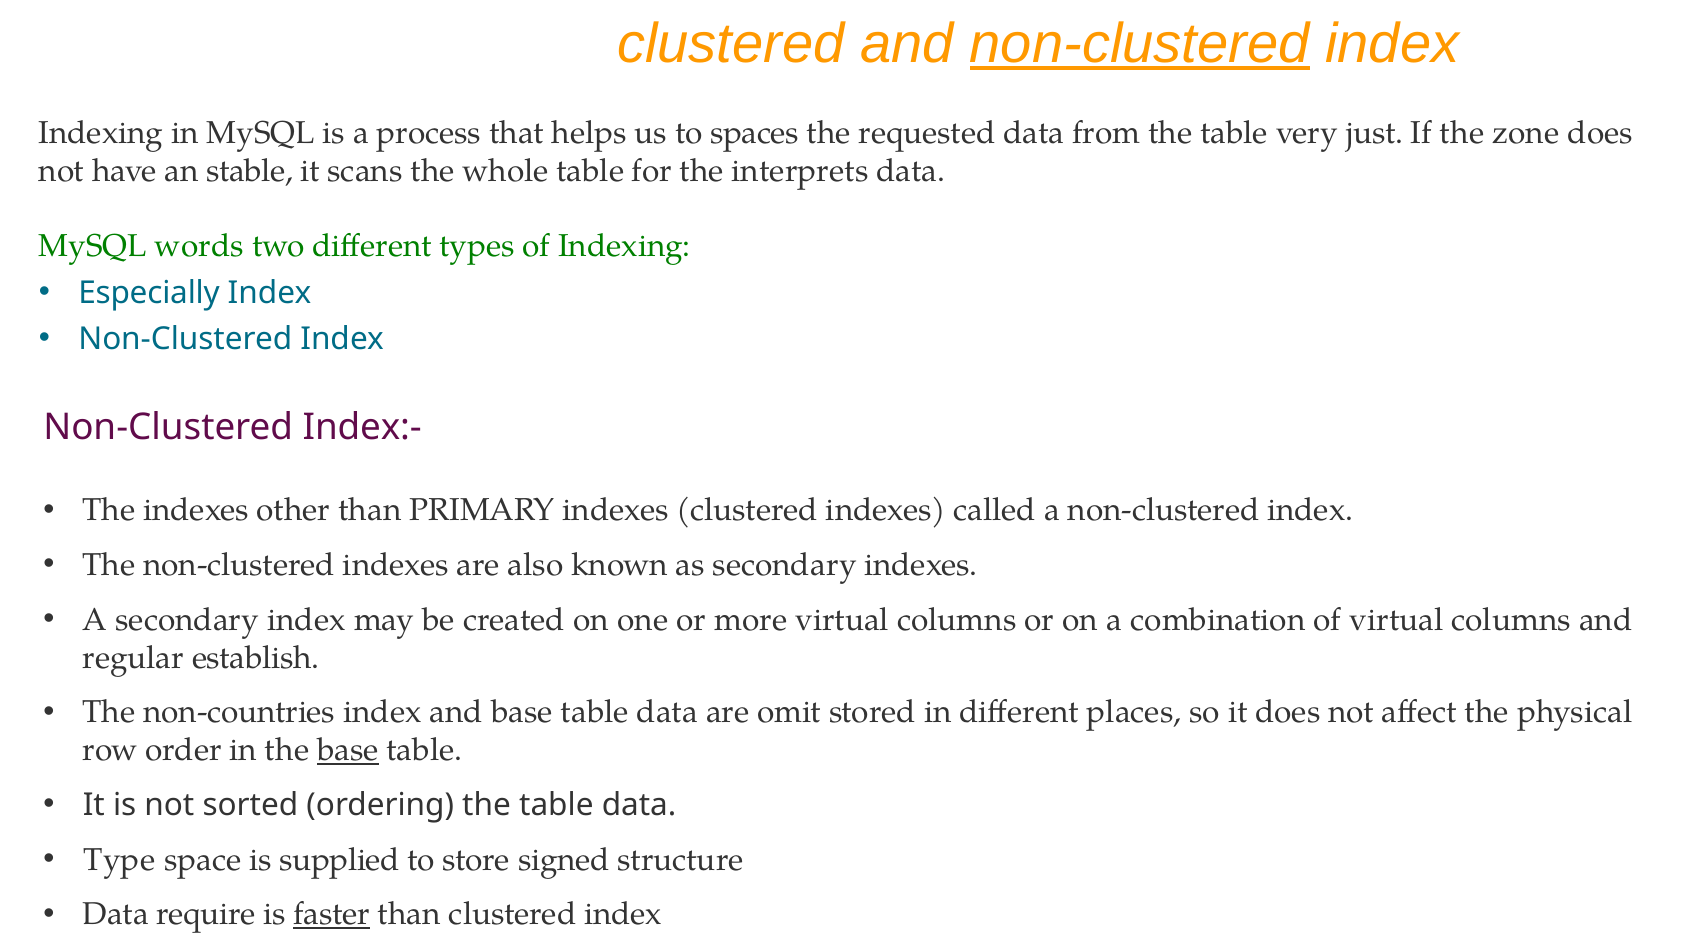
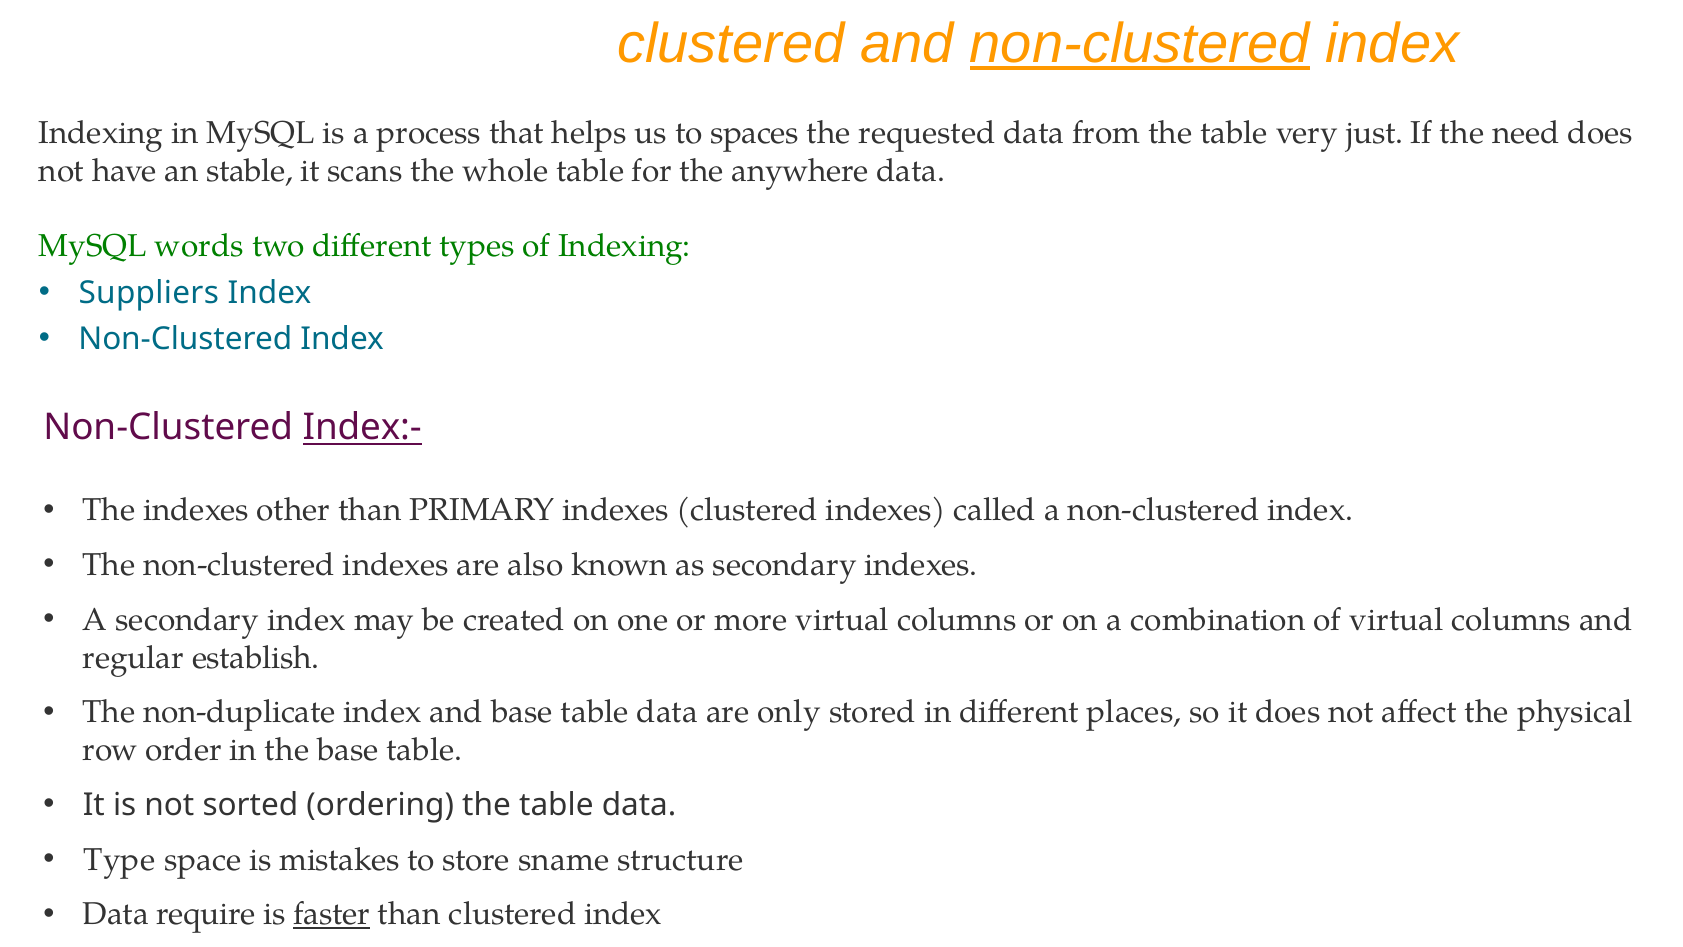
zone: zone -> need
interprets: interprets -> anywhere
Especially: Especially -> Suppliers
Index:- underline: none -> present
non-countries: non-countries -> non-duplicate
omit: omit -> only
base at (348, 750) underline: present -> none
supplied: supplied -> mistakes
signed: signed -> sname
